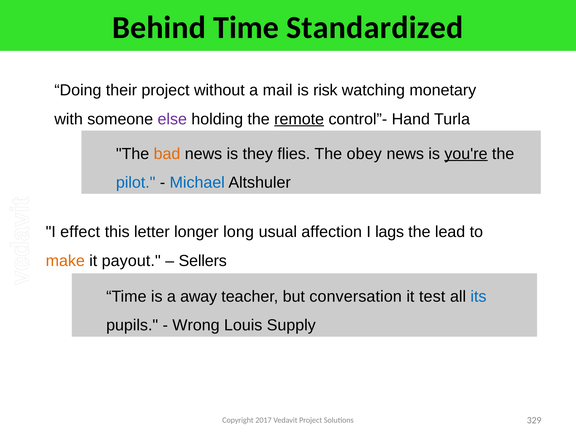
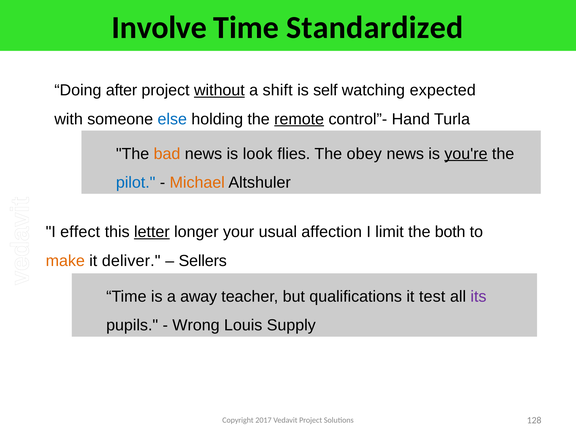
Behind: Behind -> Involve
their: their -> after
without underline: none -> present
mail: mail -> shift
risk: risk -> self
monetary: monetary -> expected
else colour: purple -> blue
they: they -> look
Michael colour: blue -> orange
letter underline: none -> present
long: long -> your
lags: lags -> limit
lead: lead -> both
payout: payout -> deliver
conversation: conversation -> qualifications
its colour: blue -> purple
329: 329 -> 128
